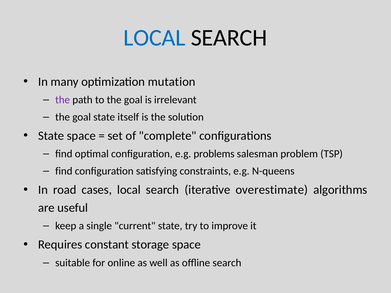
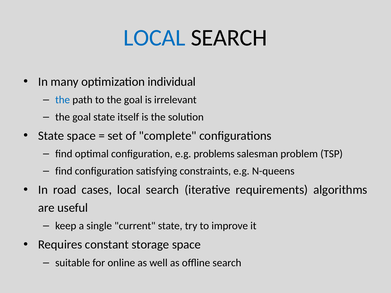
mutation: mutation -> individual
the at (63, 100) colour: purple -> blue
overestimate: overestimate -> requirements
